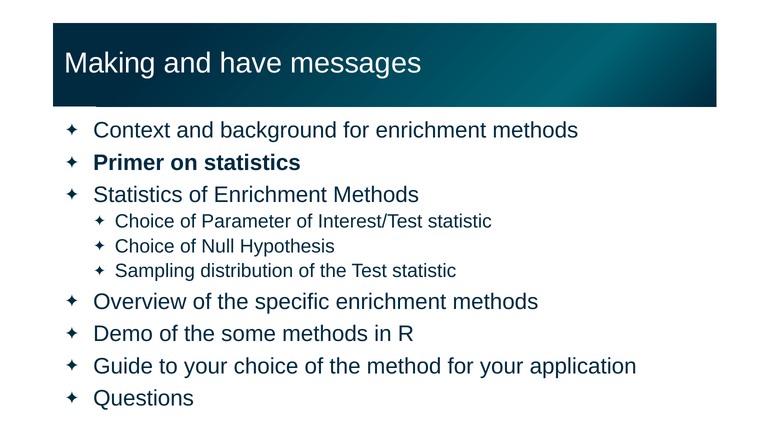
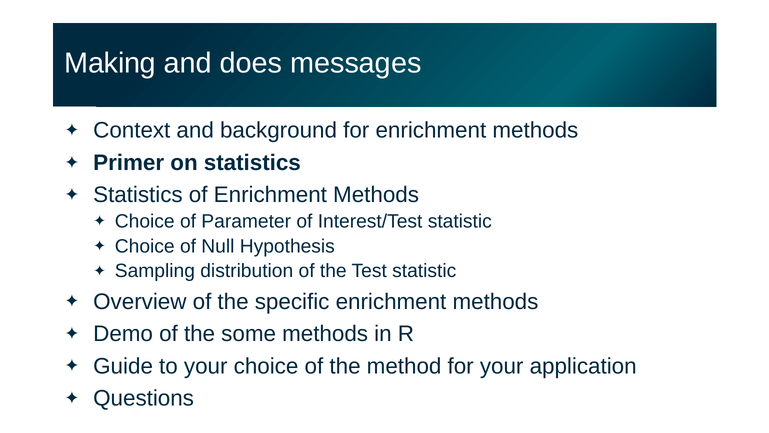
have: have -> does
